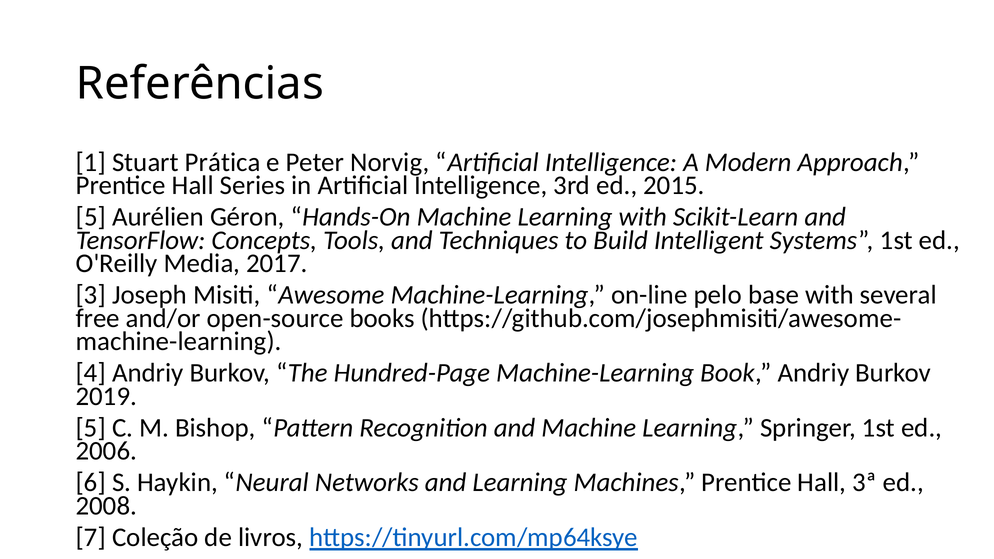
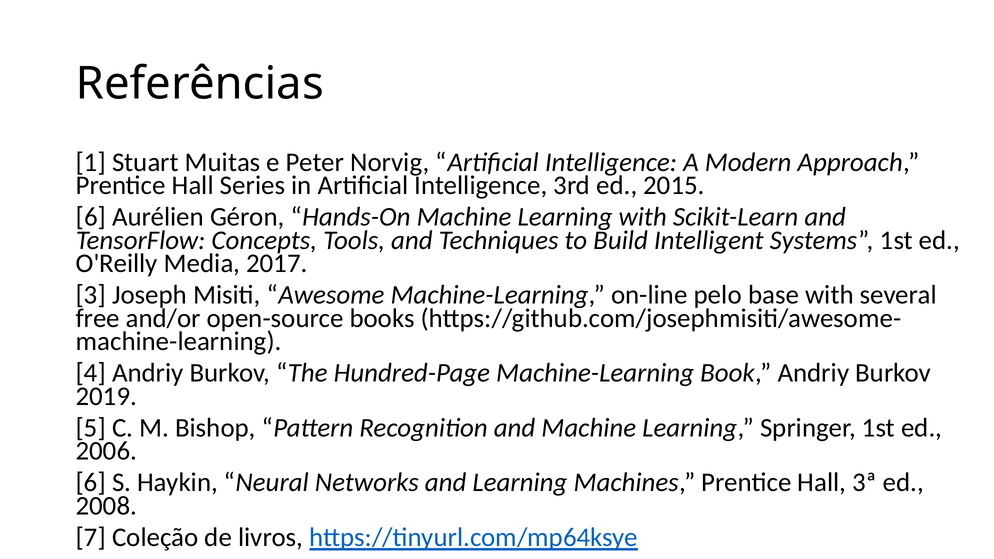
Prática: Prática -> Muitas
5 at (91, 217): 5 -> 6
